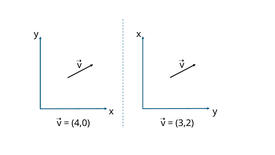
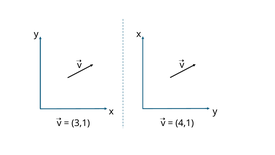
4,0: 4,0 -> 3,1
3,2: 3,2 -> 4,1
